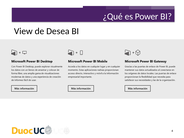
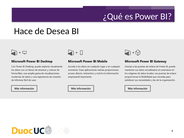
View: View -> Hace
